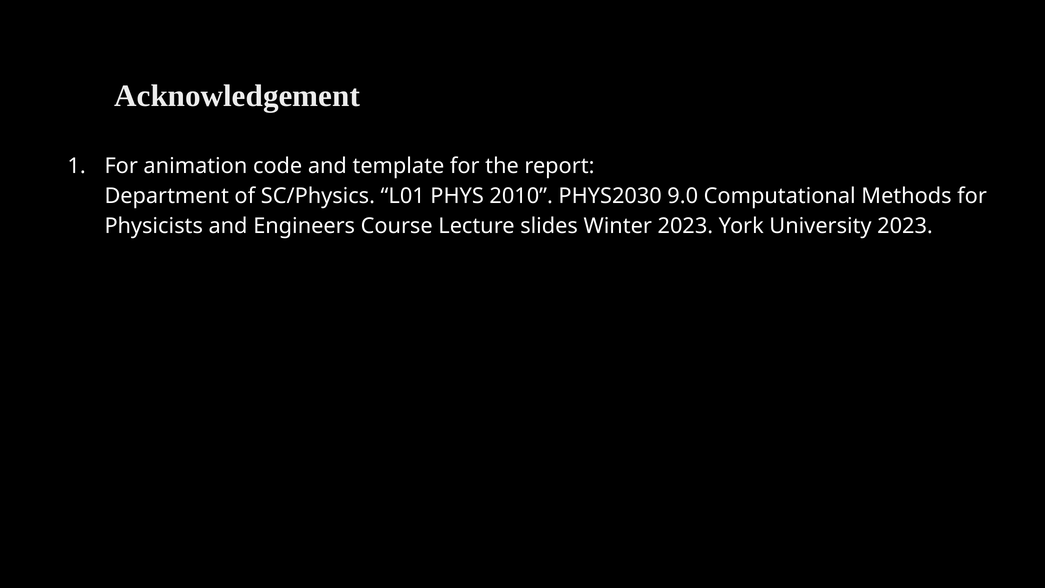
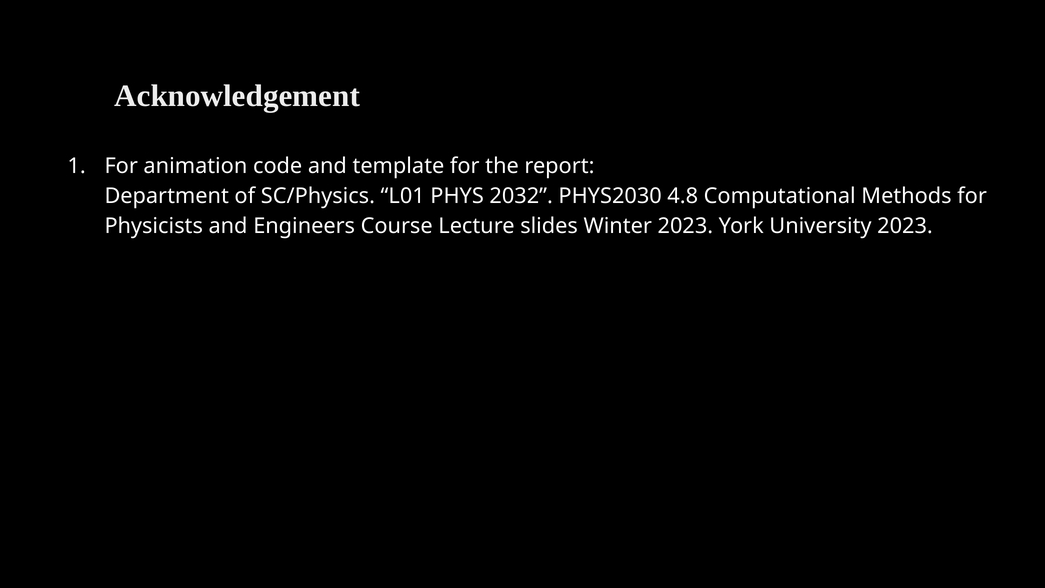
2010: 2010 -> 2032
9.0: 9.0 -> 4.8
